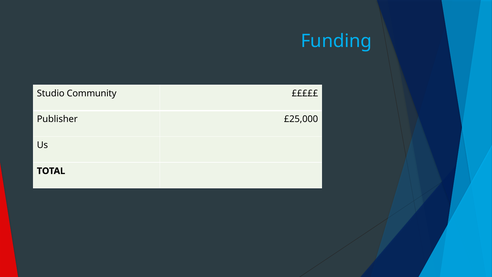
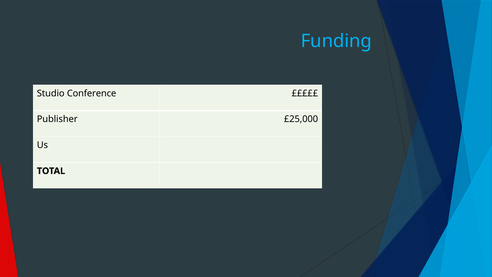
Community: Community -> Conference
